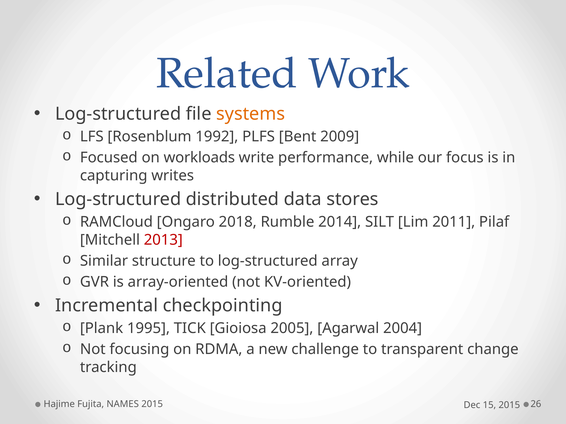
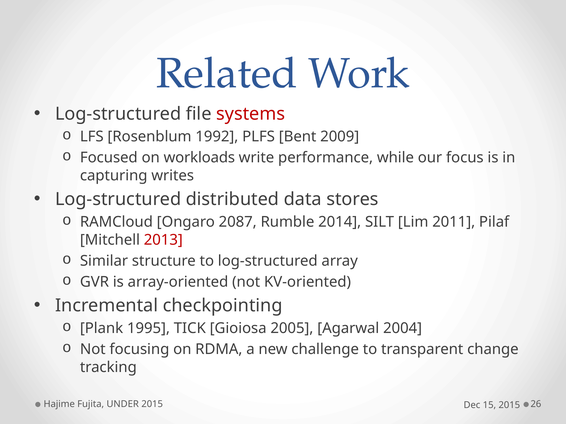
systems colour: orange -> red
2018: 2018 -> 2087
NAMES: NAMES -> UNDER
